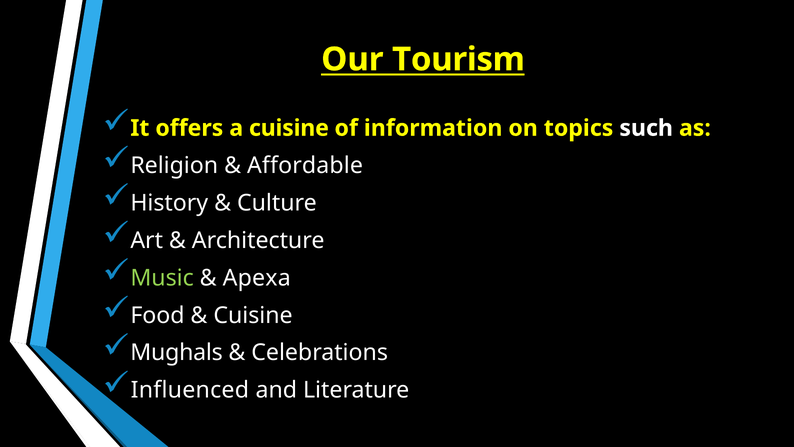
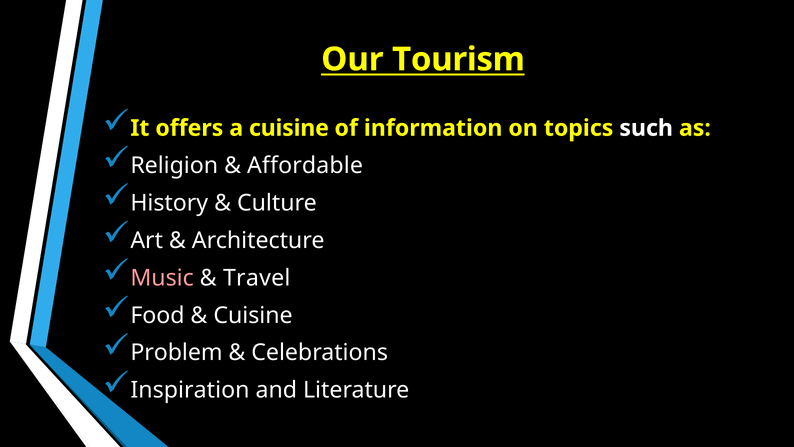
Music colour: light green -> pink
Apexa: Apexa -> Travel
Mughals: Mughals -> Problem
Influenced: Influenced -> Inspiration
